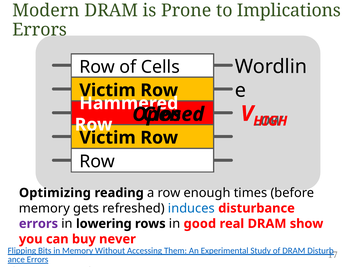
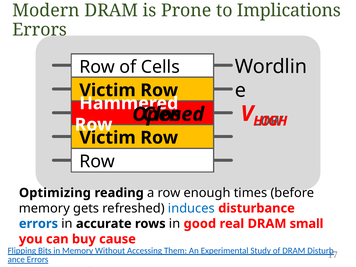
errors at (38, 224) colour: purple -> blue
lowering: lowering -> accurate
show: show -> small
never: never -> cause
